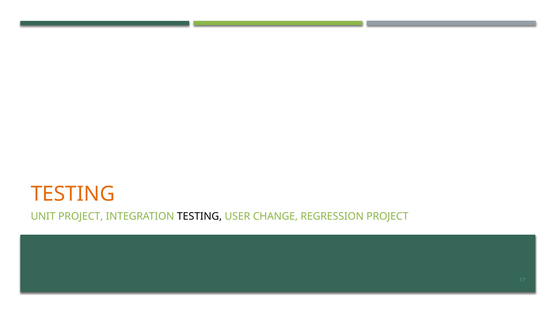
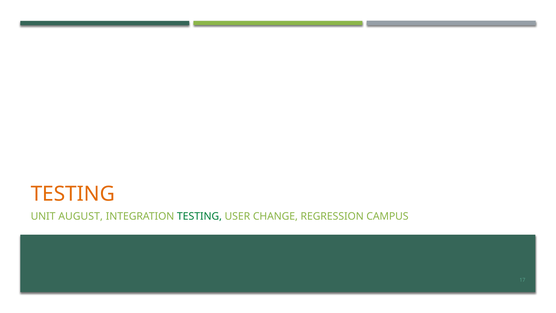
UNIT PROJECT: PROJECT -> AUGUST
TESTING at (199, 216) colour: black -> green
REGRESSION PROJECT: PROJECT -> CAMPUS
